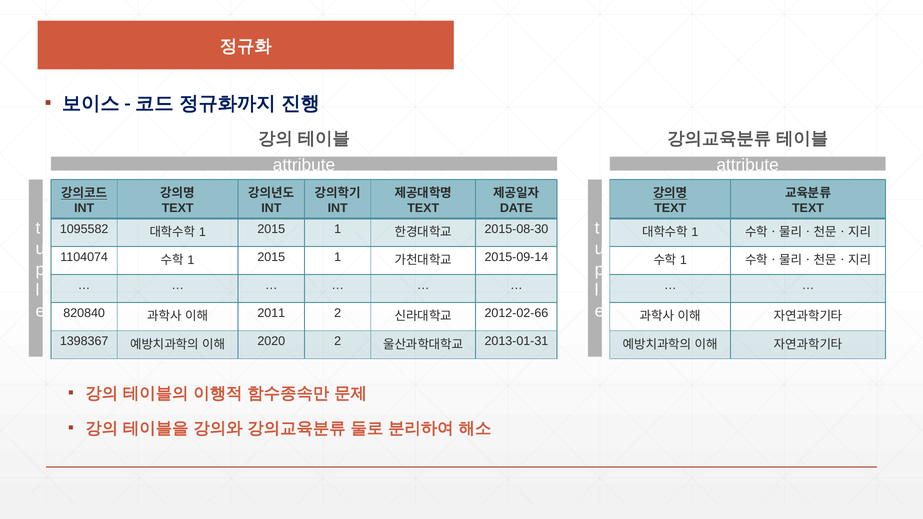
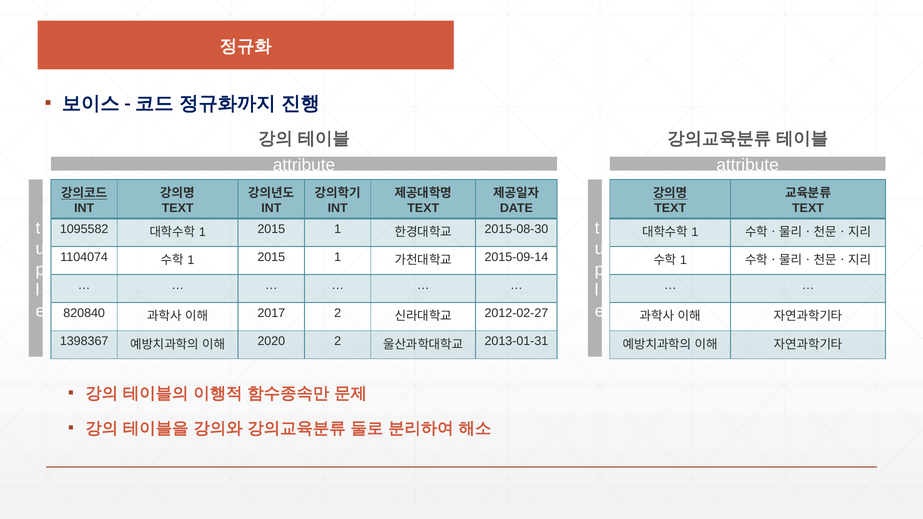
2011: 2011 -> 2017
2012-02-66: 2012-02-66 -> 2012-02-27
